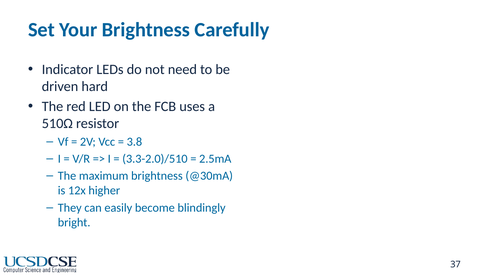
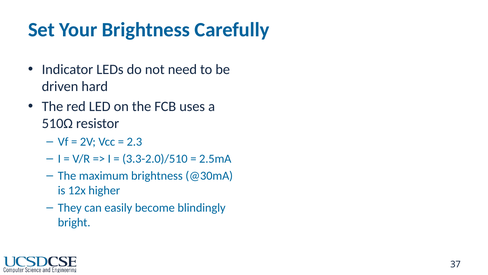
3.8: 3.8 -> 2.3
